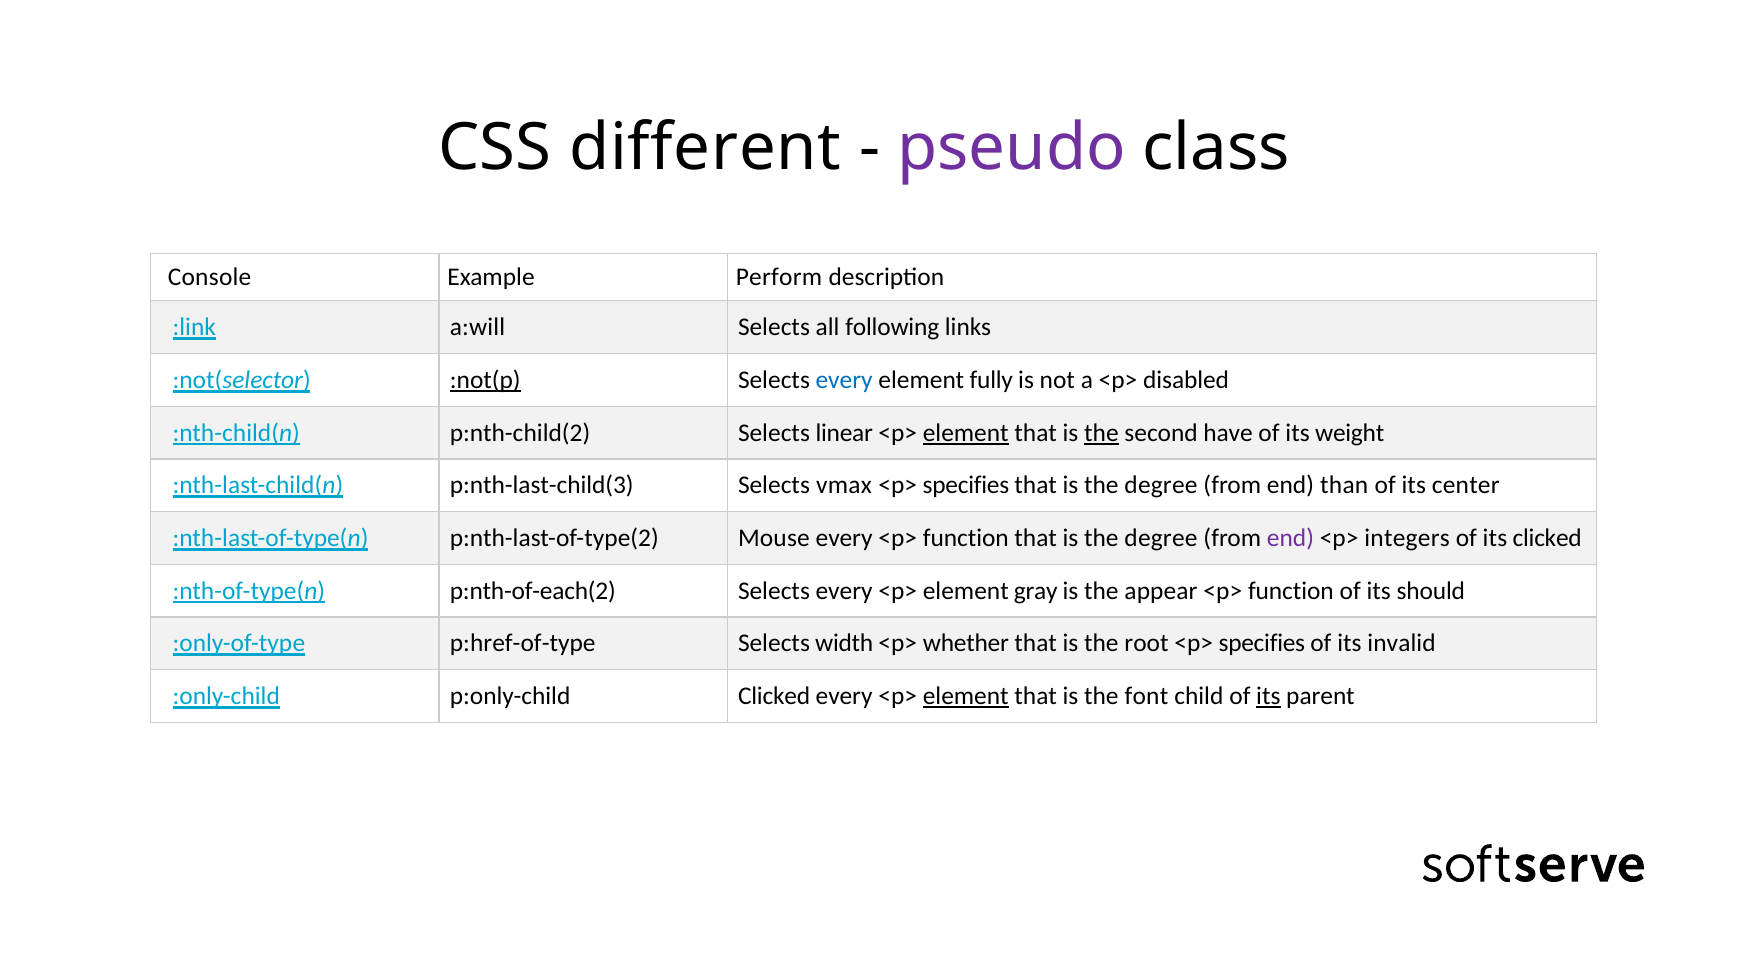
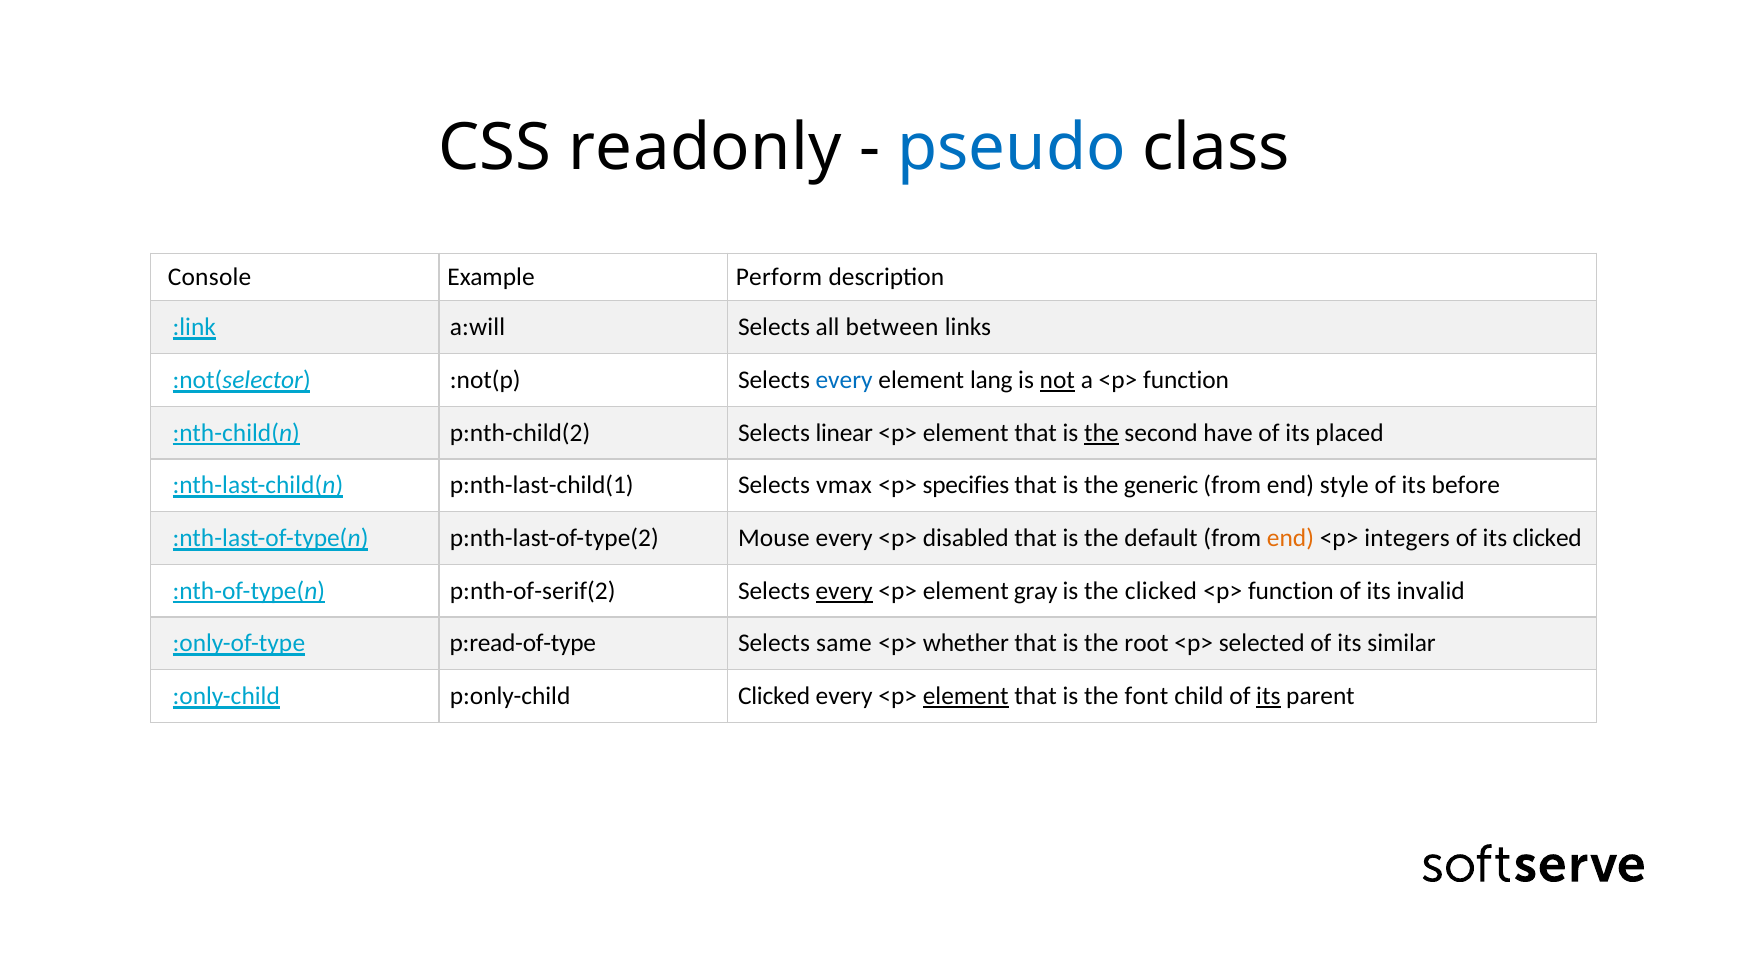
different: different -> readonly
pseudo colour: purple -> blue
following: following -> between
:not(p underline: present -> none
fully: fully -> lang
not underline: none -> present
a <p> disabled: disabled -> function
element at (966, 433) underline: present -> none
weight: weight -> placed
p:nth-last-child(3: p:nth-last-child(3 -> p:nth-last-child(1
degree at (1161, 486): degree -> generic
than: than -> style
center: center -> before
every <p> function: function -> disabled
degree at (1161, 538): degree -> default
end at (1290, 538) colour: purple -> orange
p:nth-of-each(2: p:nth-of-each(2 -> p:nth-of-serif(2
every at (844, 591) underline: none -> present
the appear: appear -> clicked
should: should -> invalid
p:href-of-type: p:href-of-type -> p:read-of-type
width: width -> same
specifies at (1262, 644): specifies -> selected
invalid: invalid -> similar
